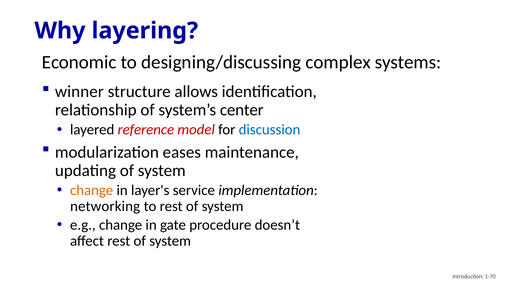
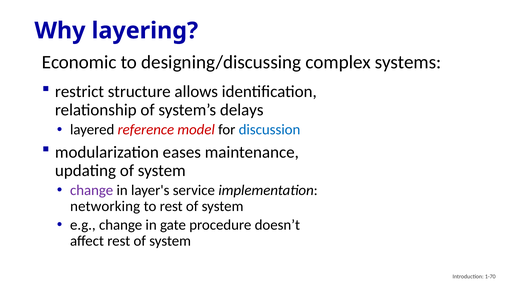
winner: winner -> restrict
center: center -> delays
change at (92, 191) colour: orange -> purple
